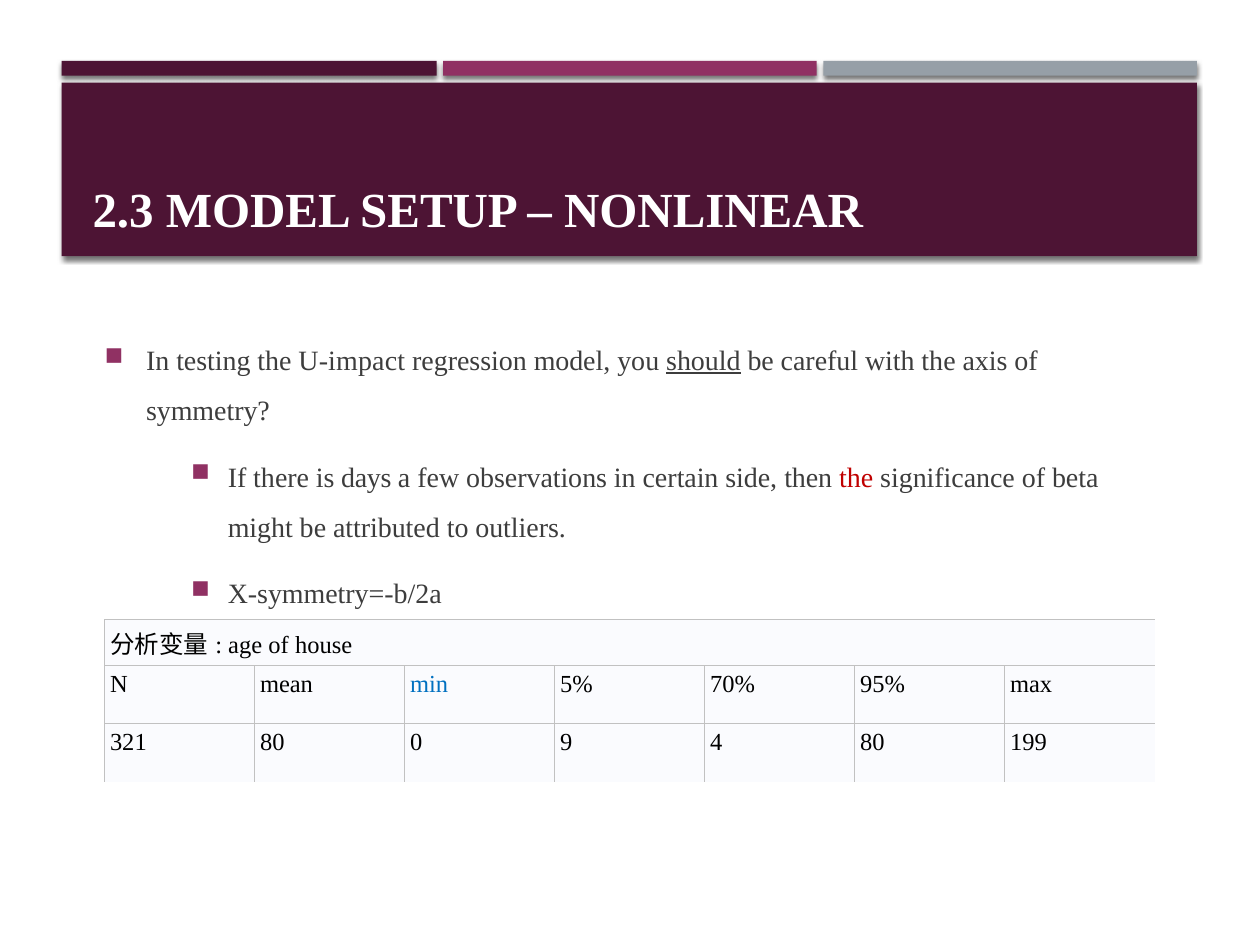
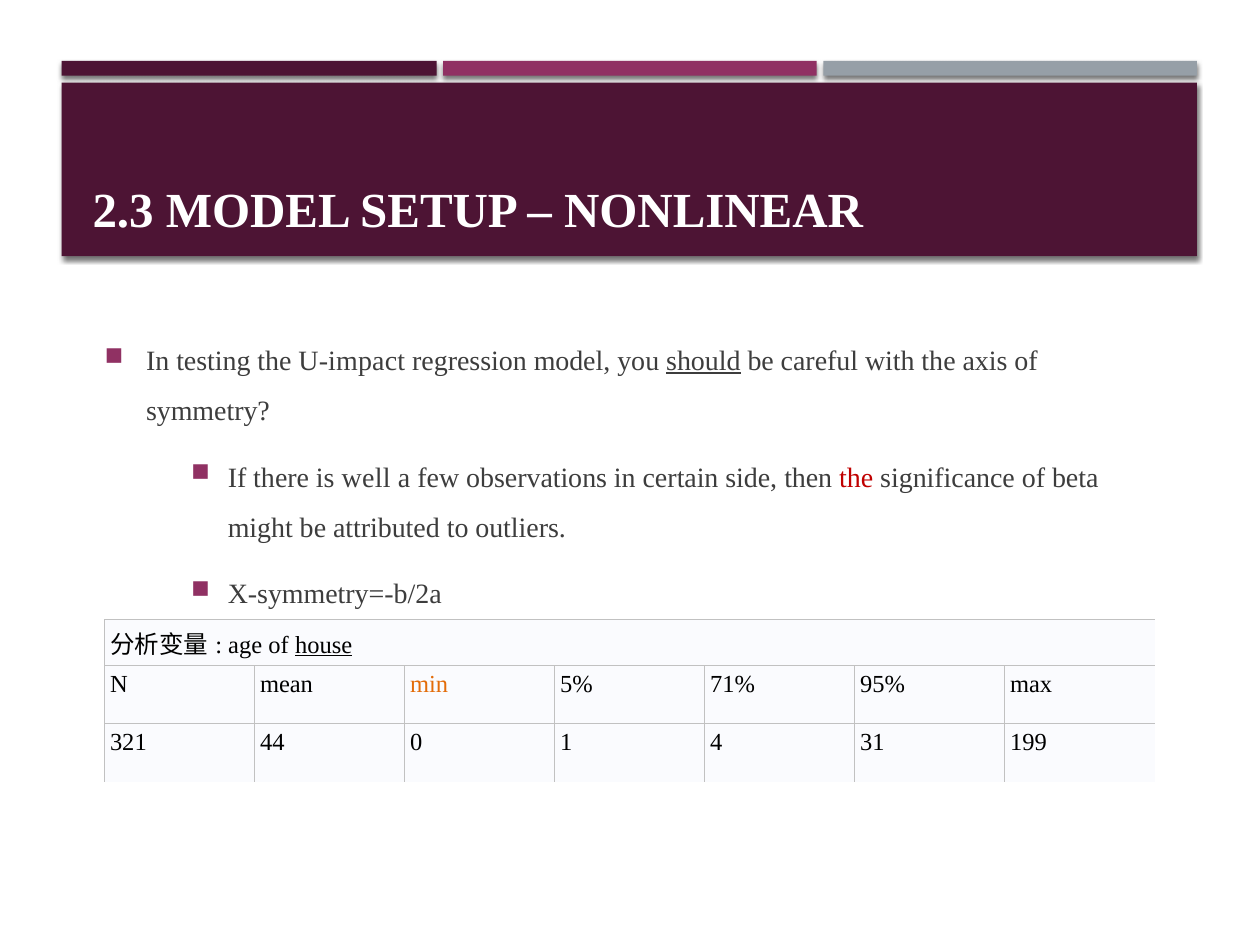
days: days -> well
house underline: none -> present
min colour: blue -> orange
70%: 70% -> 71%
321 80: 80 -> 44
9: 9 -> 1
4 80: 80 -> 31
